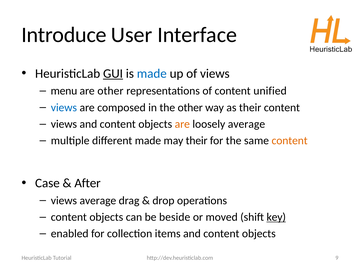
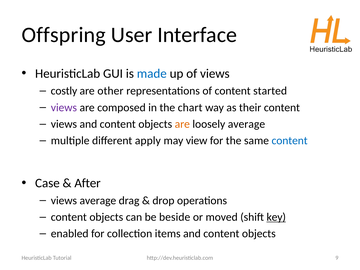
Introduce: Introduce -> Offspring
GUI underline: present -> none
menu: menu -> costly
unified: unified -> started
views at (64, 107) colour: blue -> purple
the other: other -> chart
different made: made -> apply
may their: their -> view
content at (290, 141) colour: orange -> blue
